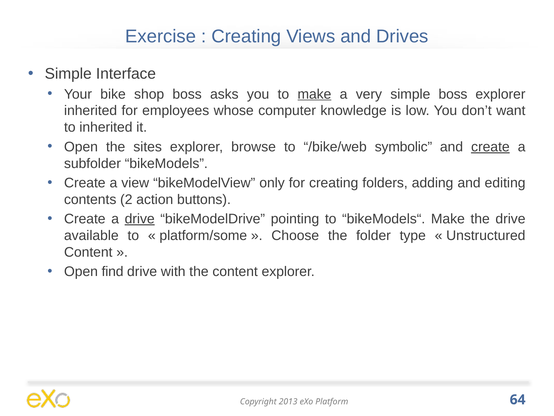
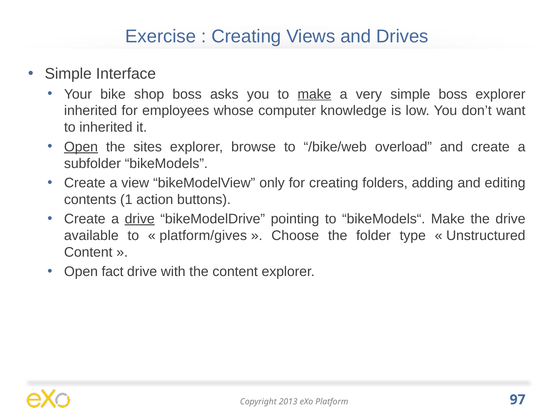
Open at (81, 147) underline: none -> present
symbolic: symbolic -> overload
create at (490, 147) underline: present -> none
2: 2 -> 1
platform/some: platform/some -> platform/gives
find: find -> fact
64: 64 -> 97
